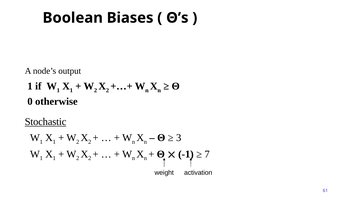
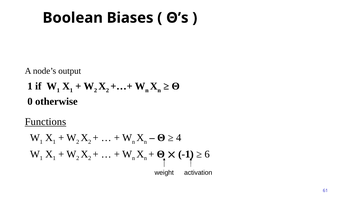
Stochastic: Stochastic -> Functions
3: 3 -> 4
7: 7 -> 6
